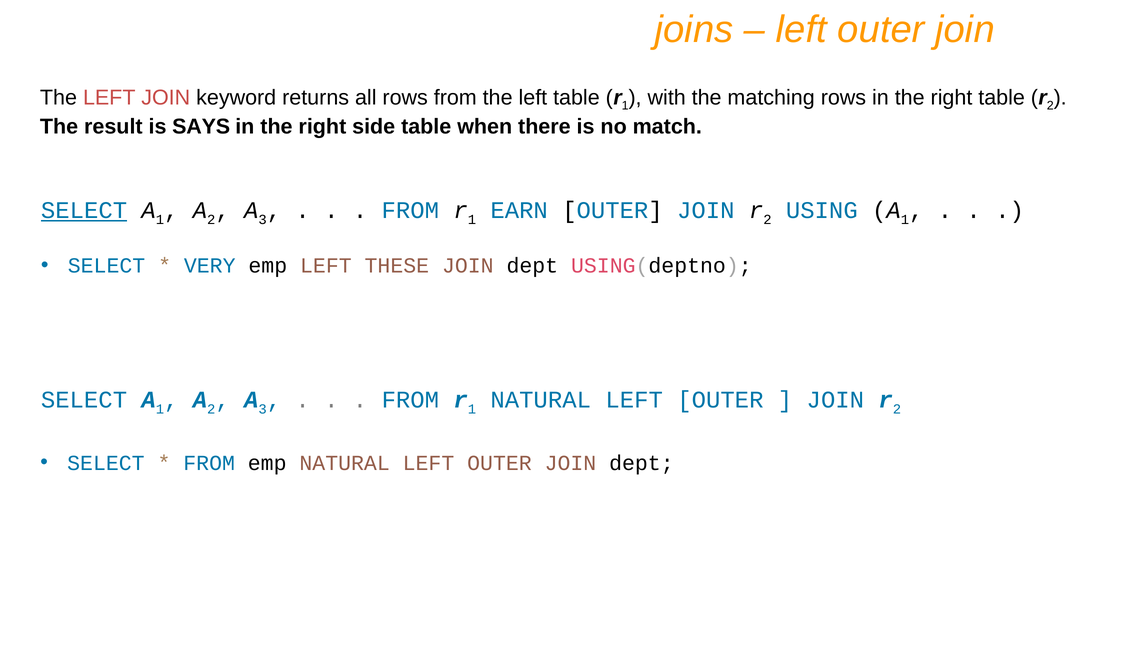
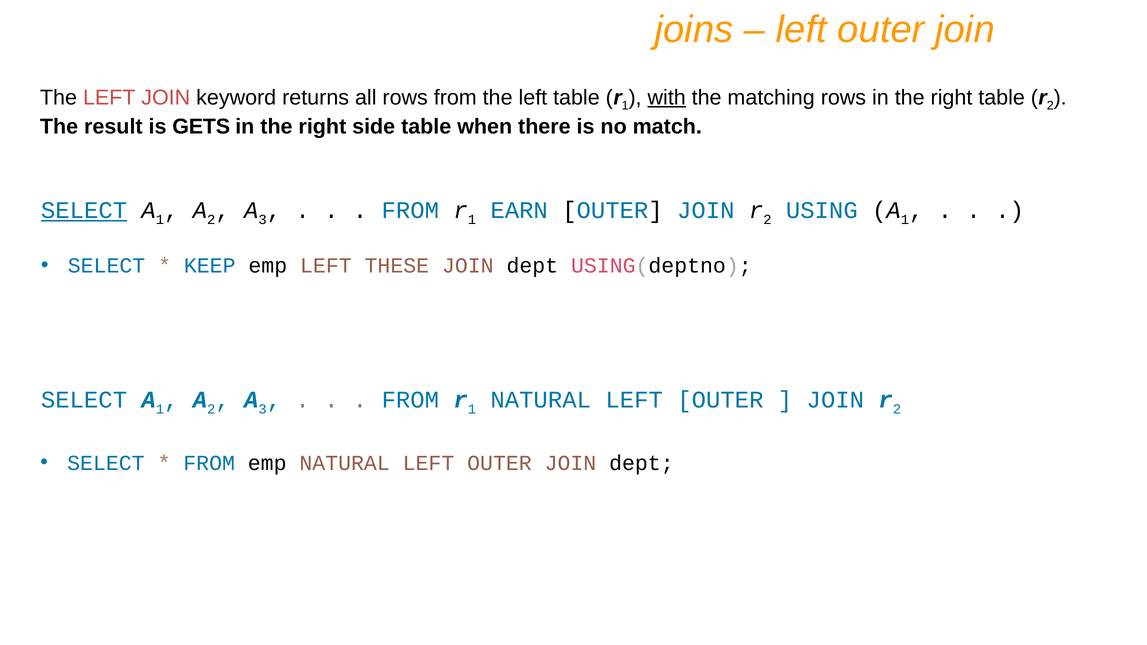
with underline: none -> present
SAYS: SAYS -> GETS
VERY: VERY -> KEEP
